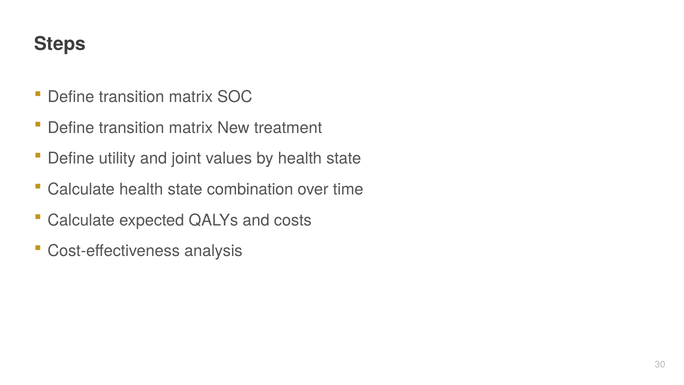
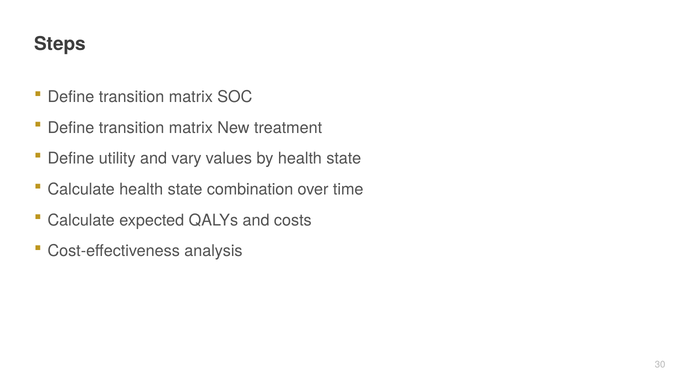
joint: joint -> vary
